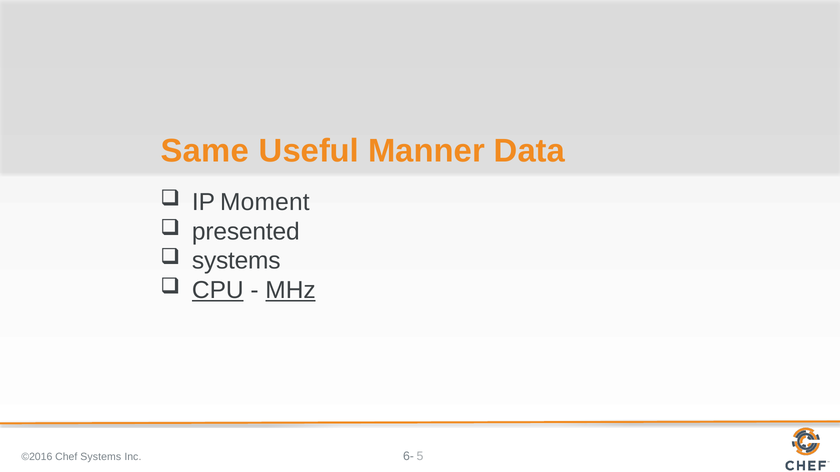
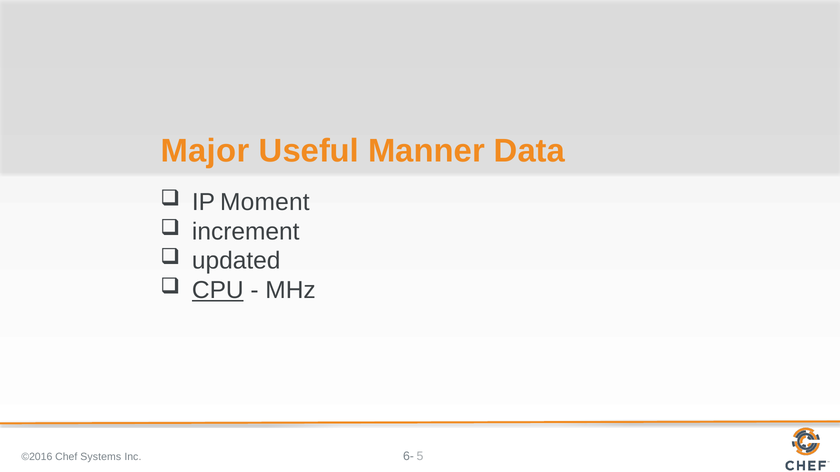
Same: Same -> Major
presented: presented -> increment
systems at (236, 261): systems -> updated
MHz underline: present -> none
